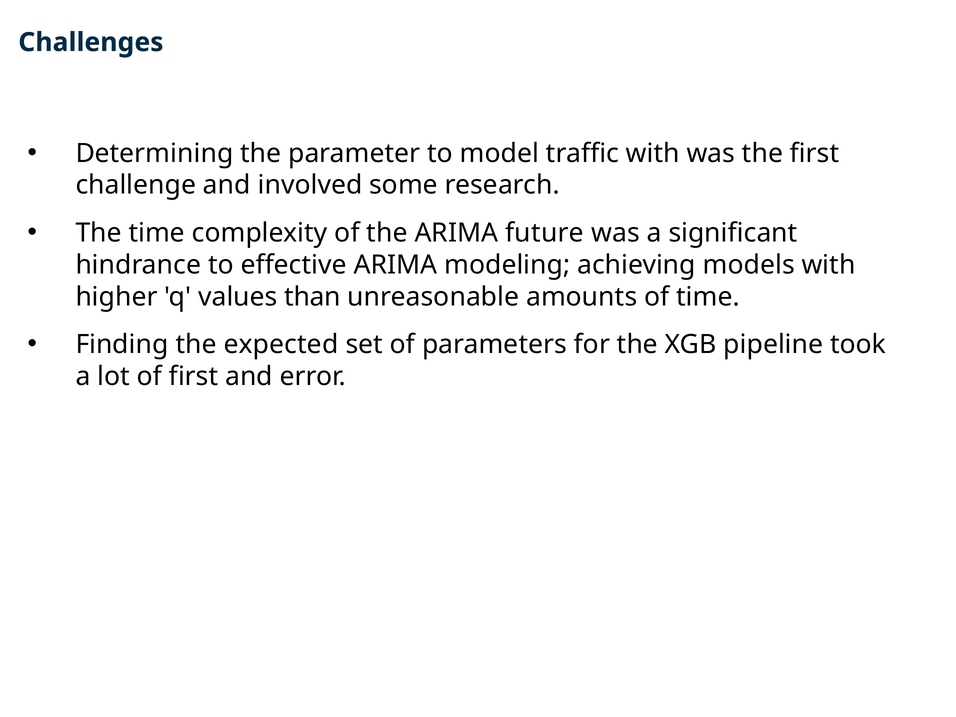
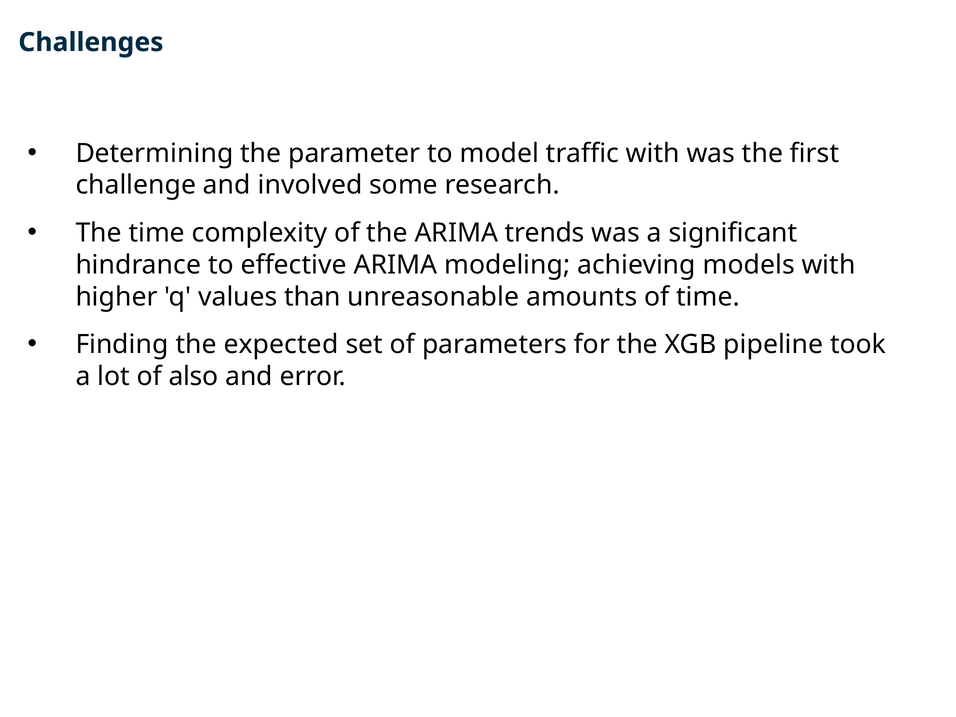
future: future -> trends
of first: first -> also
